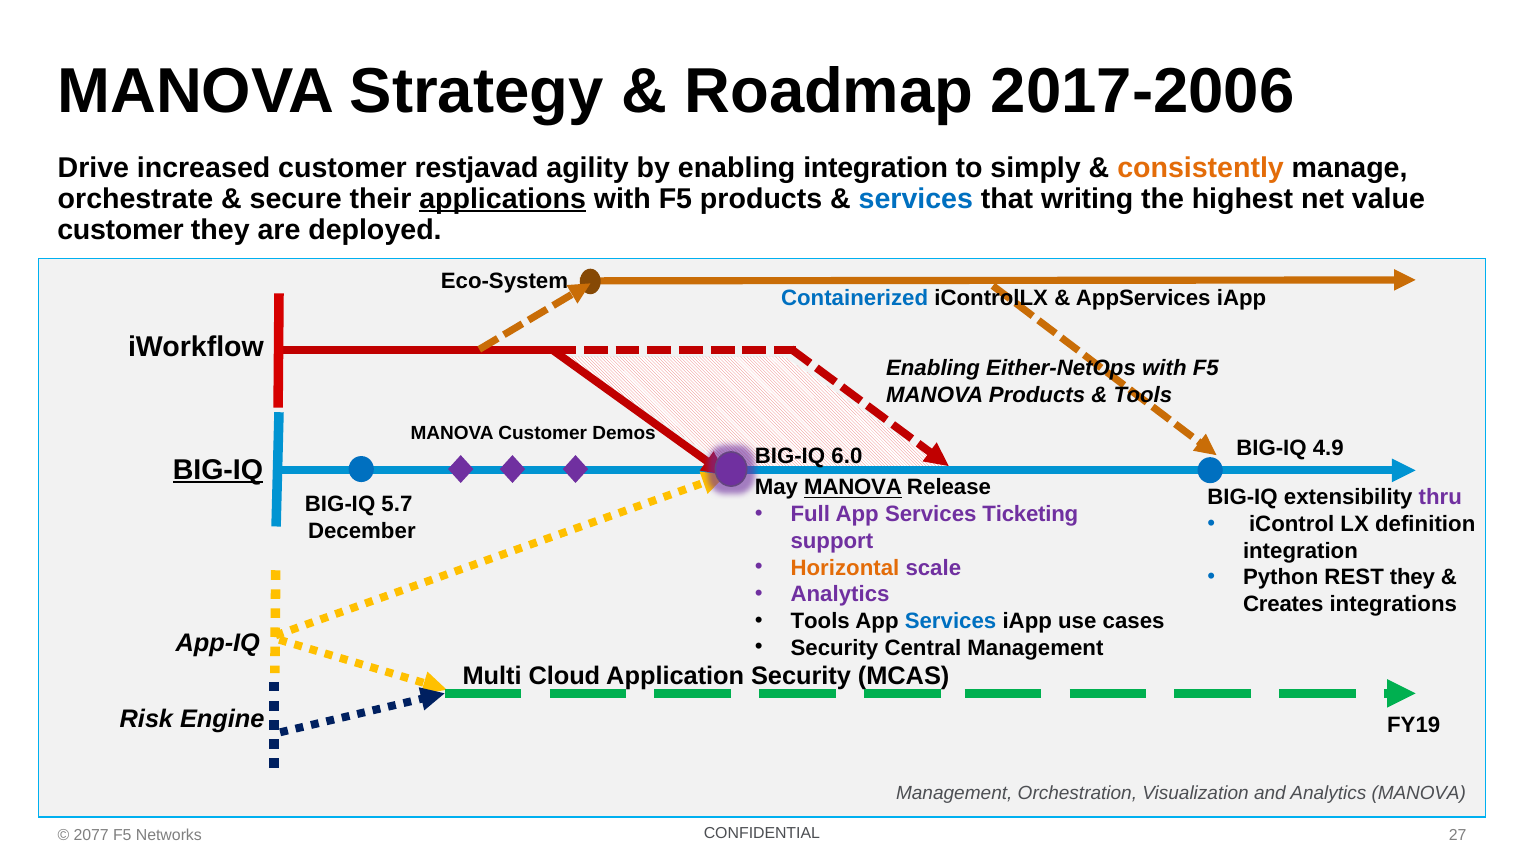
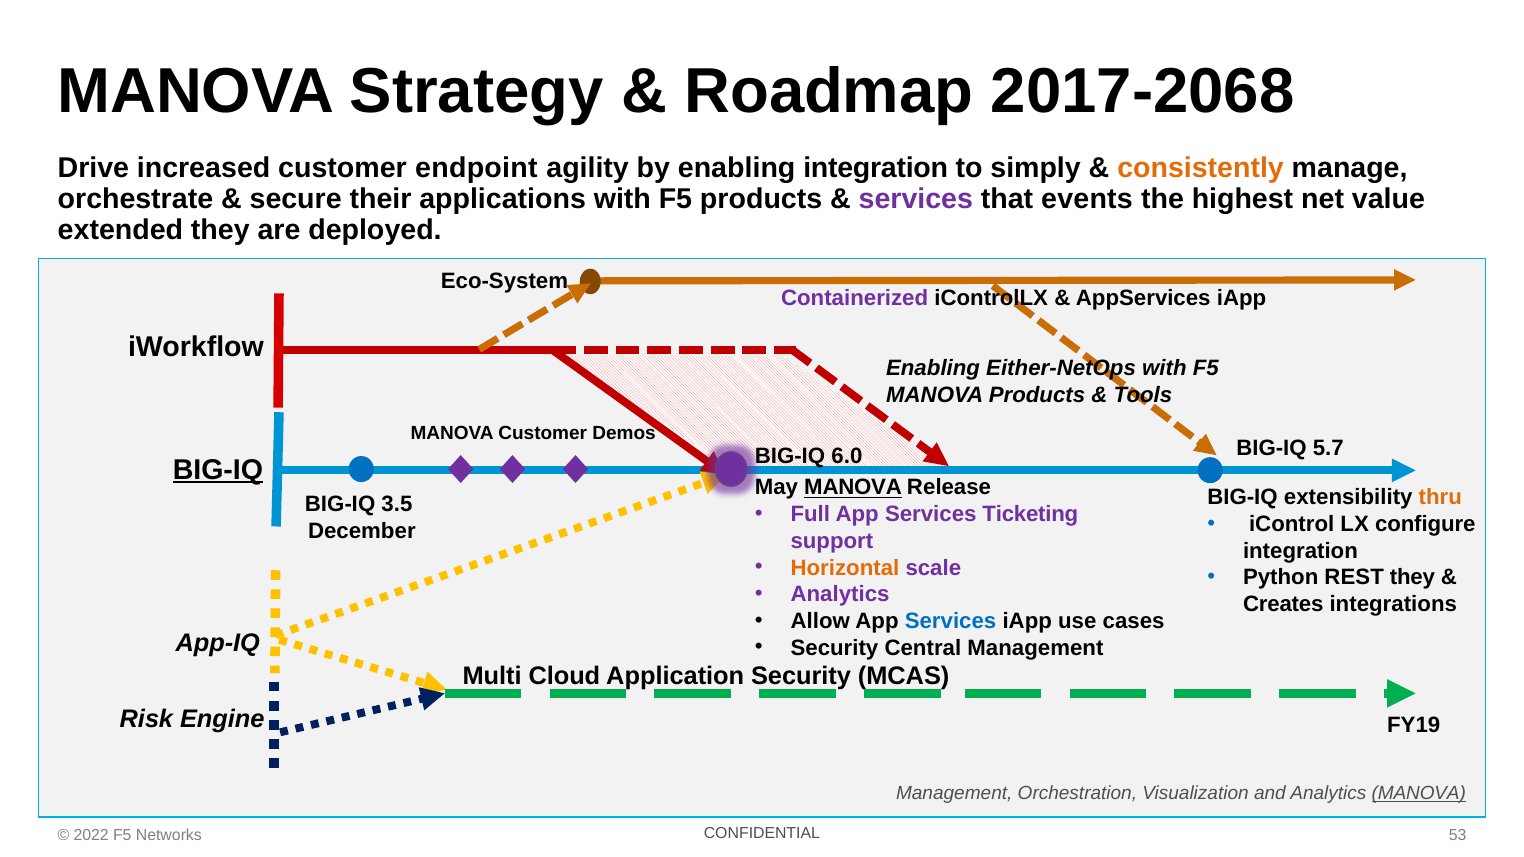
2017-2006: 2017-2006 -> 2017-2068
restjavad: restjavad -> endpoint
applications underline: present -> none
services at (916, 199) colour: blue -> purple
writing: writing -> events
customer at (121, 230): customer -> extended
Containerized colour: blue -> purple
4.9: 4.9 -> 5.7
thru colour: purple -> orange
5.7: 5.7 -> 3.5
definition: definition -> configure
Tools at (820, 621): Tools -> Allow
MANOVA at (1419, 794) underline: none -> present
2077: 2077 -> 2022
27: 27 -> 53
